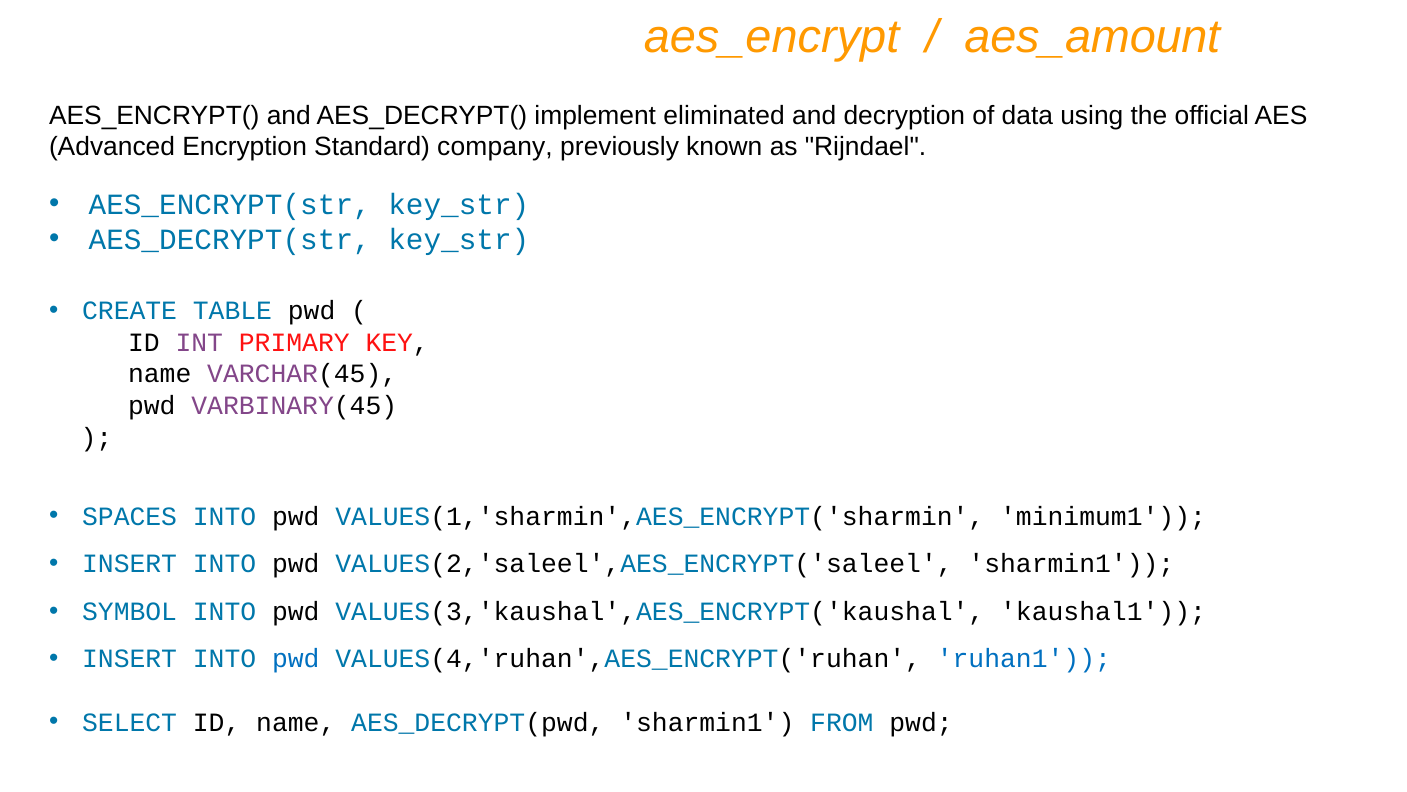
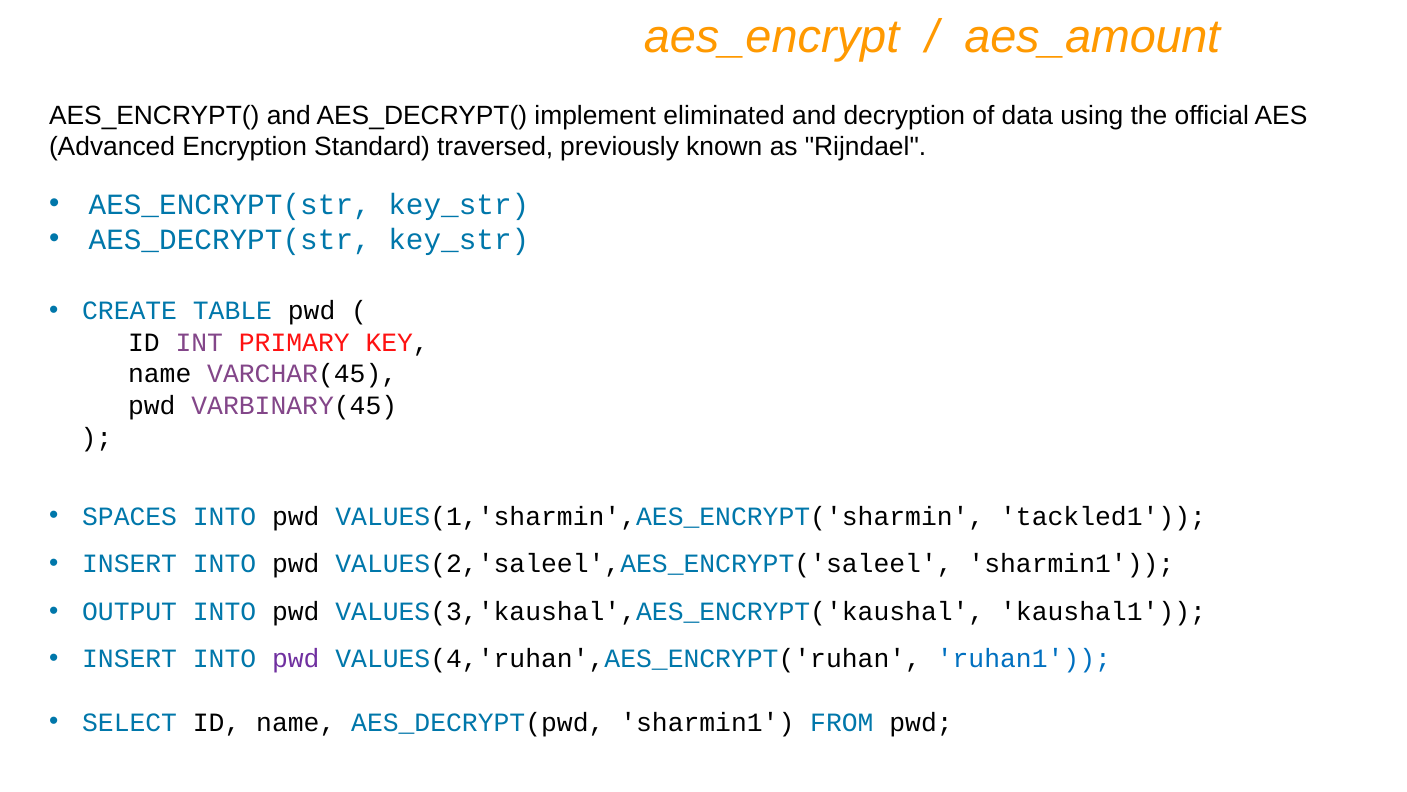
company: company -> traversed
minimum1: minimum1 -> tackled1
SYMBOL: SYMBOL -> OUTPUT
pwd at (296, 659) colour: blue -> purple
